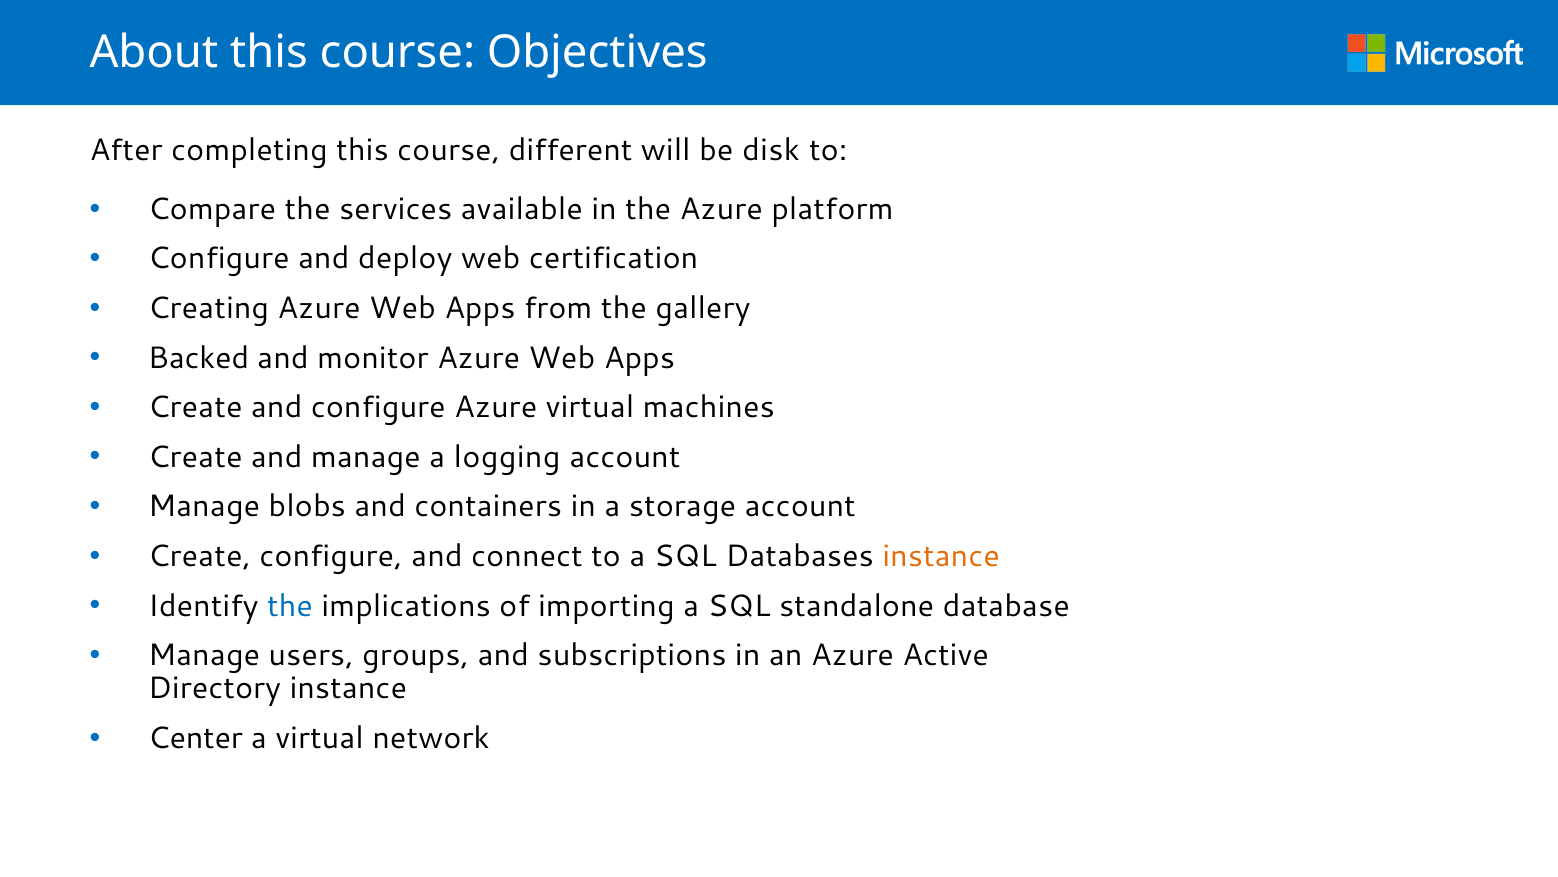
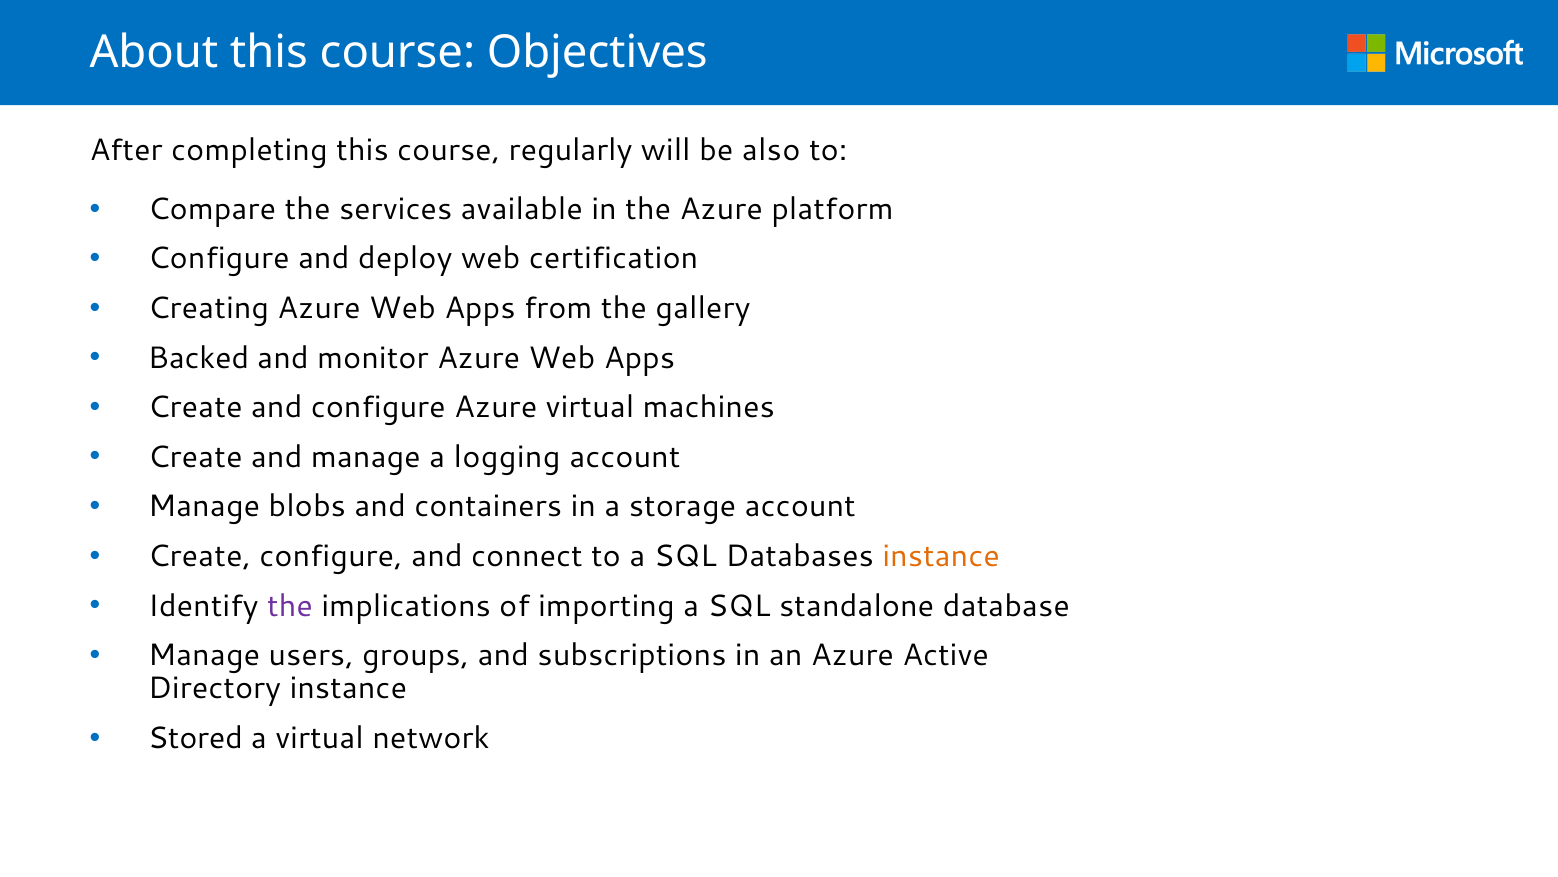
different: different -> regularly
disk: disk -> also
the at (290, 605) colour: blue -> purple
Center: Center -> Stored
